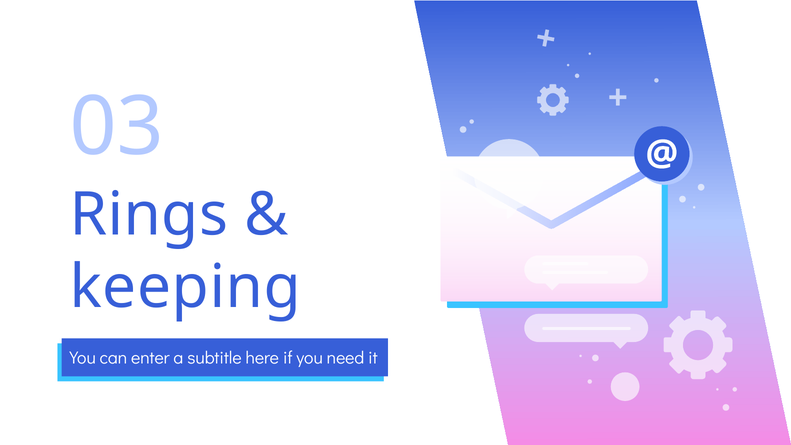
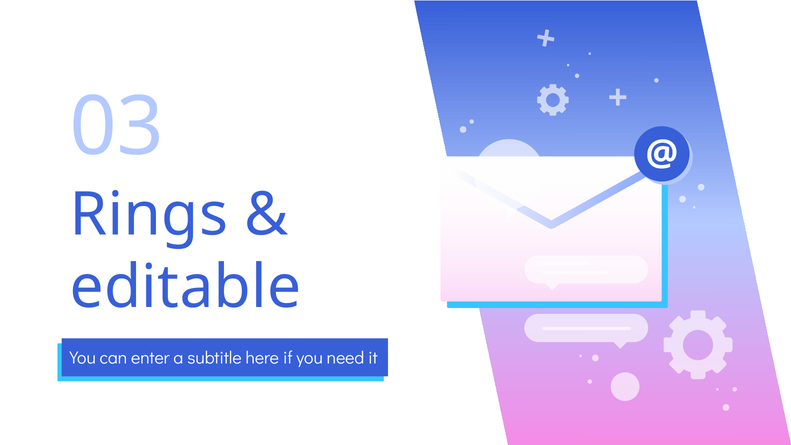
keeping: keeping -> editable
